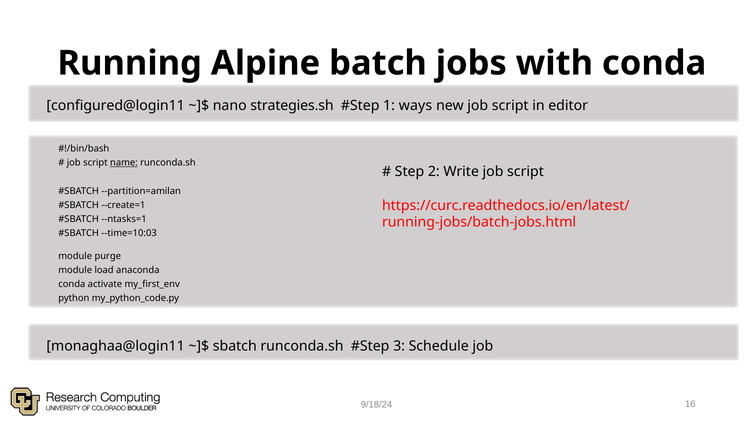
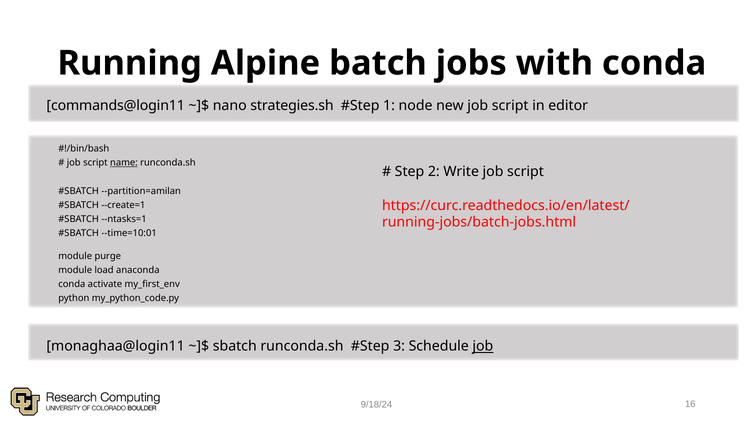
configured@login11: configured@login11 -> commands@login11
ways: ways -> node
--time=10:03: --time=10:03 -> --time=10:01
job at (483, 347) underline: none -> present
